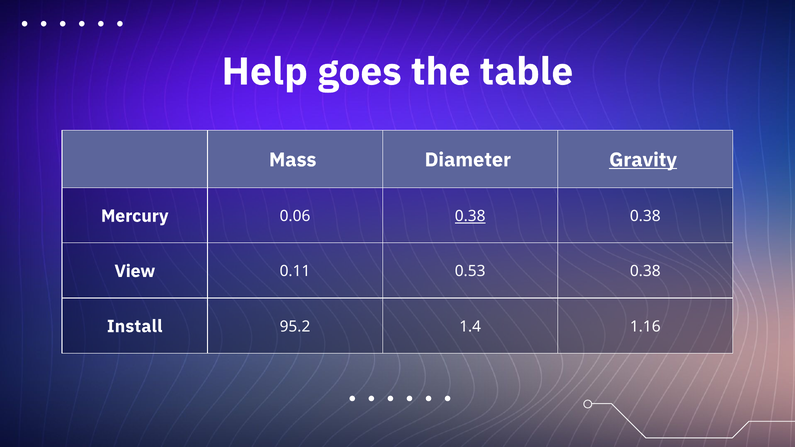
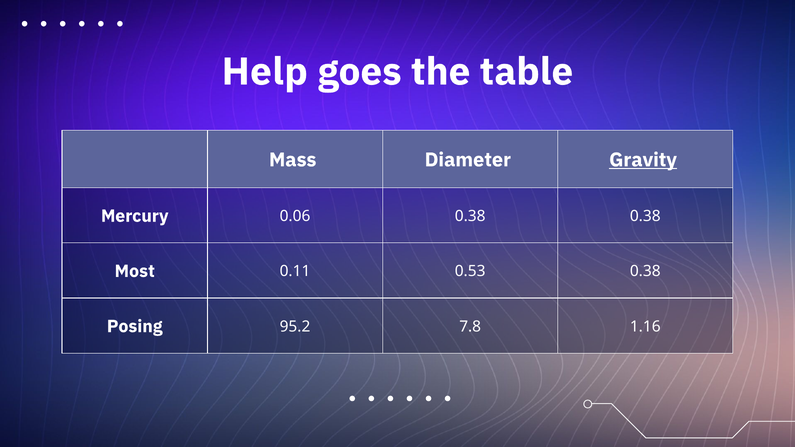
0.38 at (470, 216) underline: present -> none
View: View -> Most
Install: Install -> Posing
1.4: 1.4 -> 7.8
